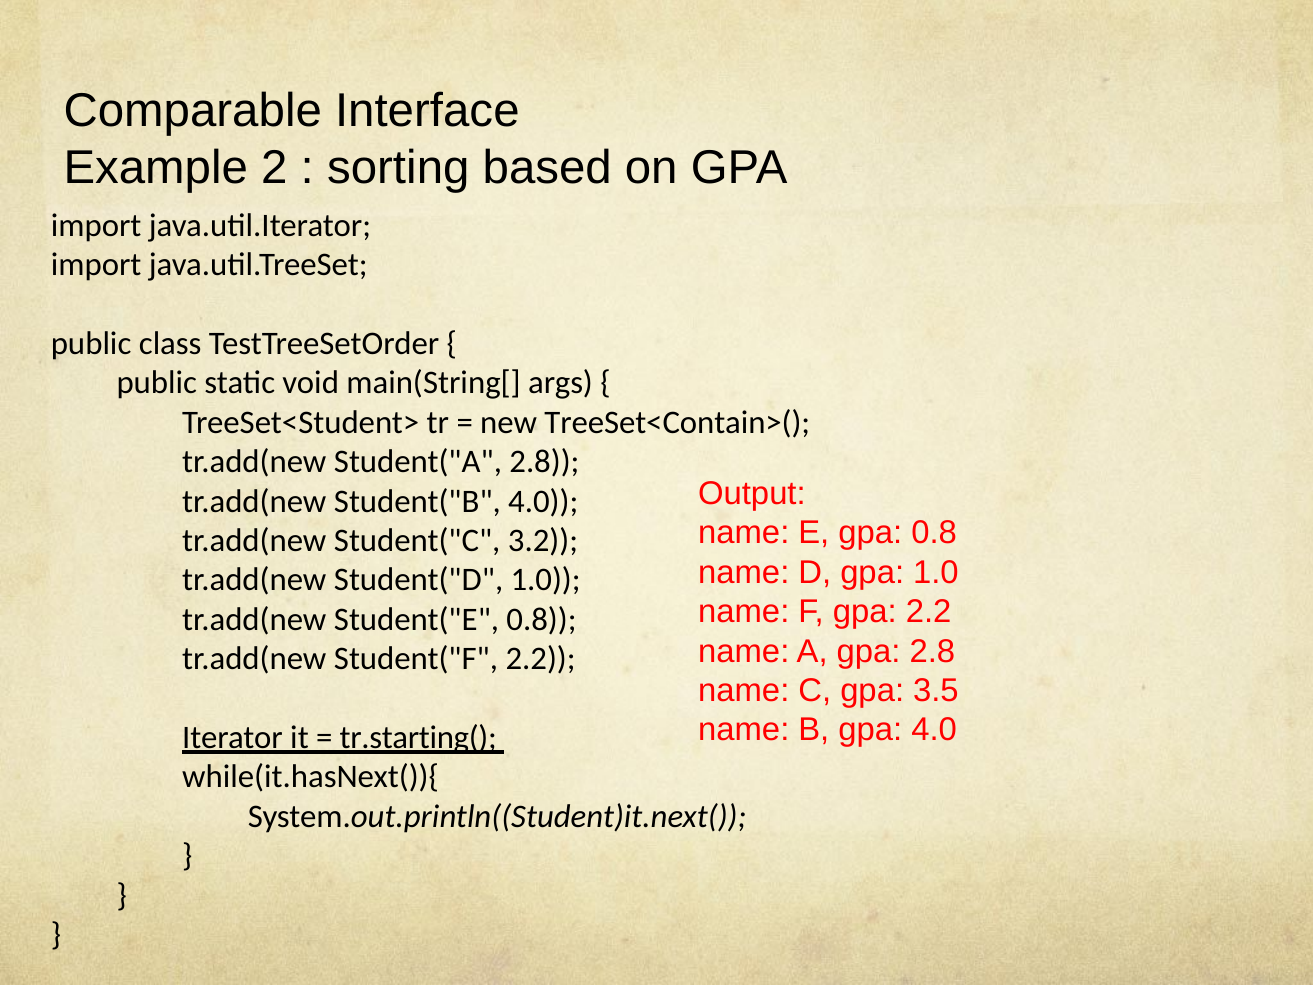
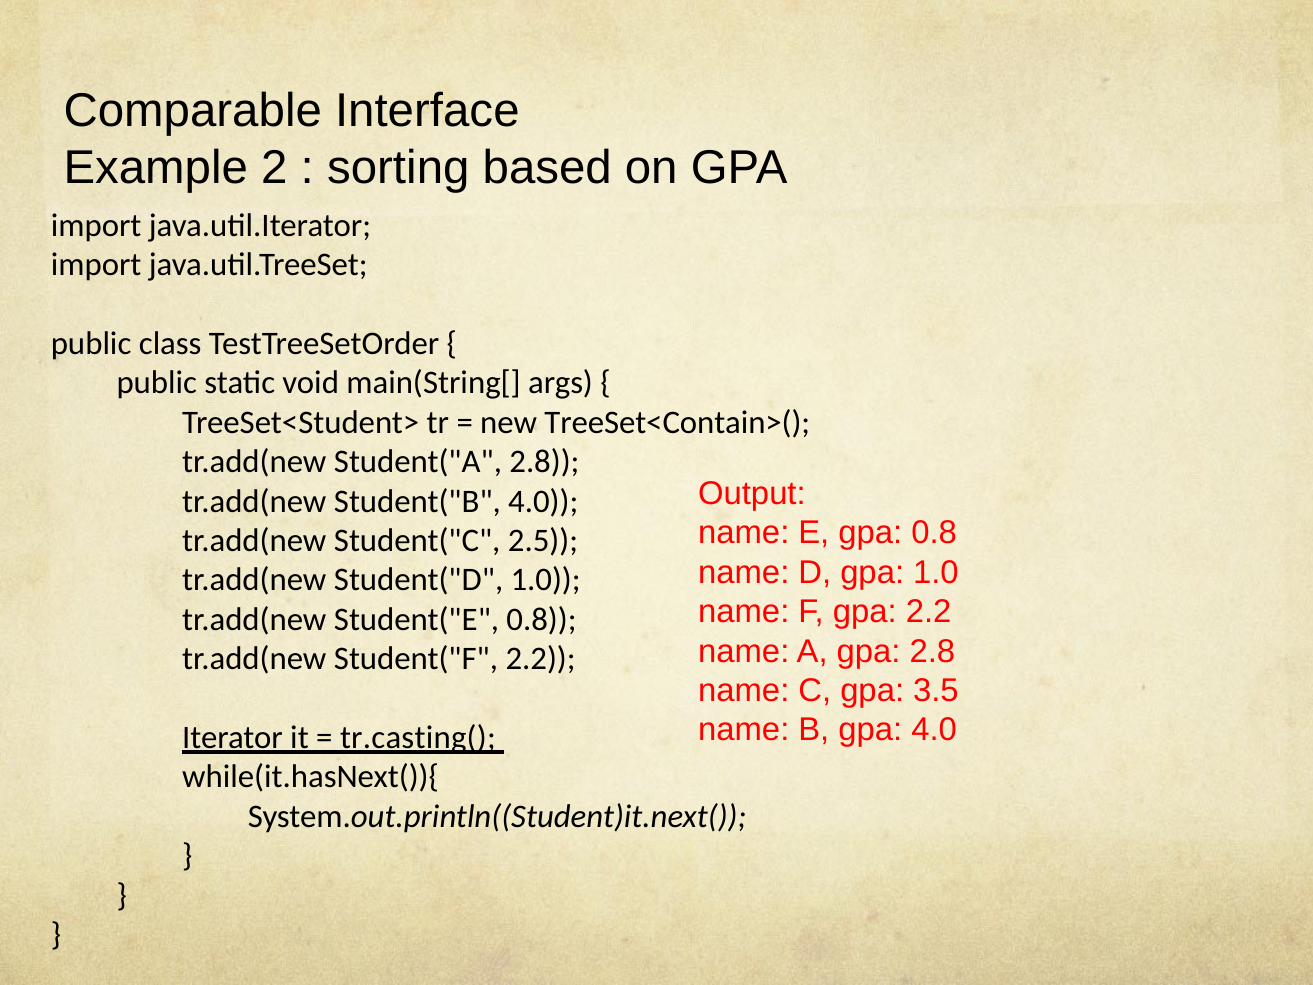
3.2: 3.2 -> 2.5
tr.starting(: tr.starting( -> tr.casting(
